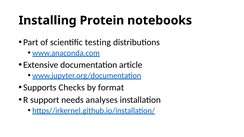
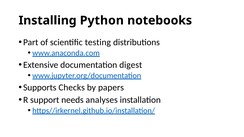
Protein: Protein -> Python
article: article -> digest
format: format -> papers
